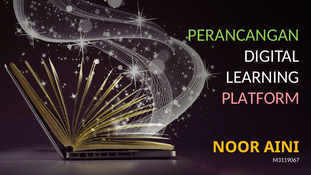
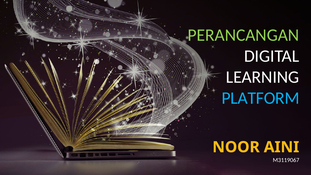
PLATFORM colour: pink -> light blue
